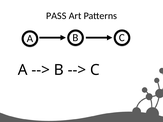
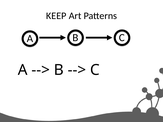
PASS: PASS -> KEEP
